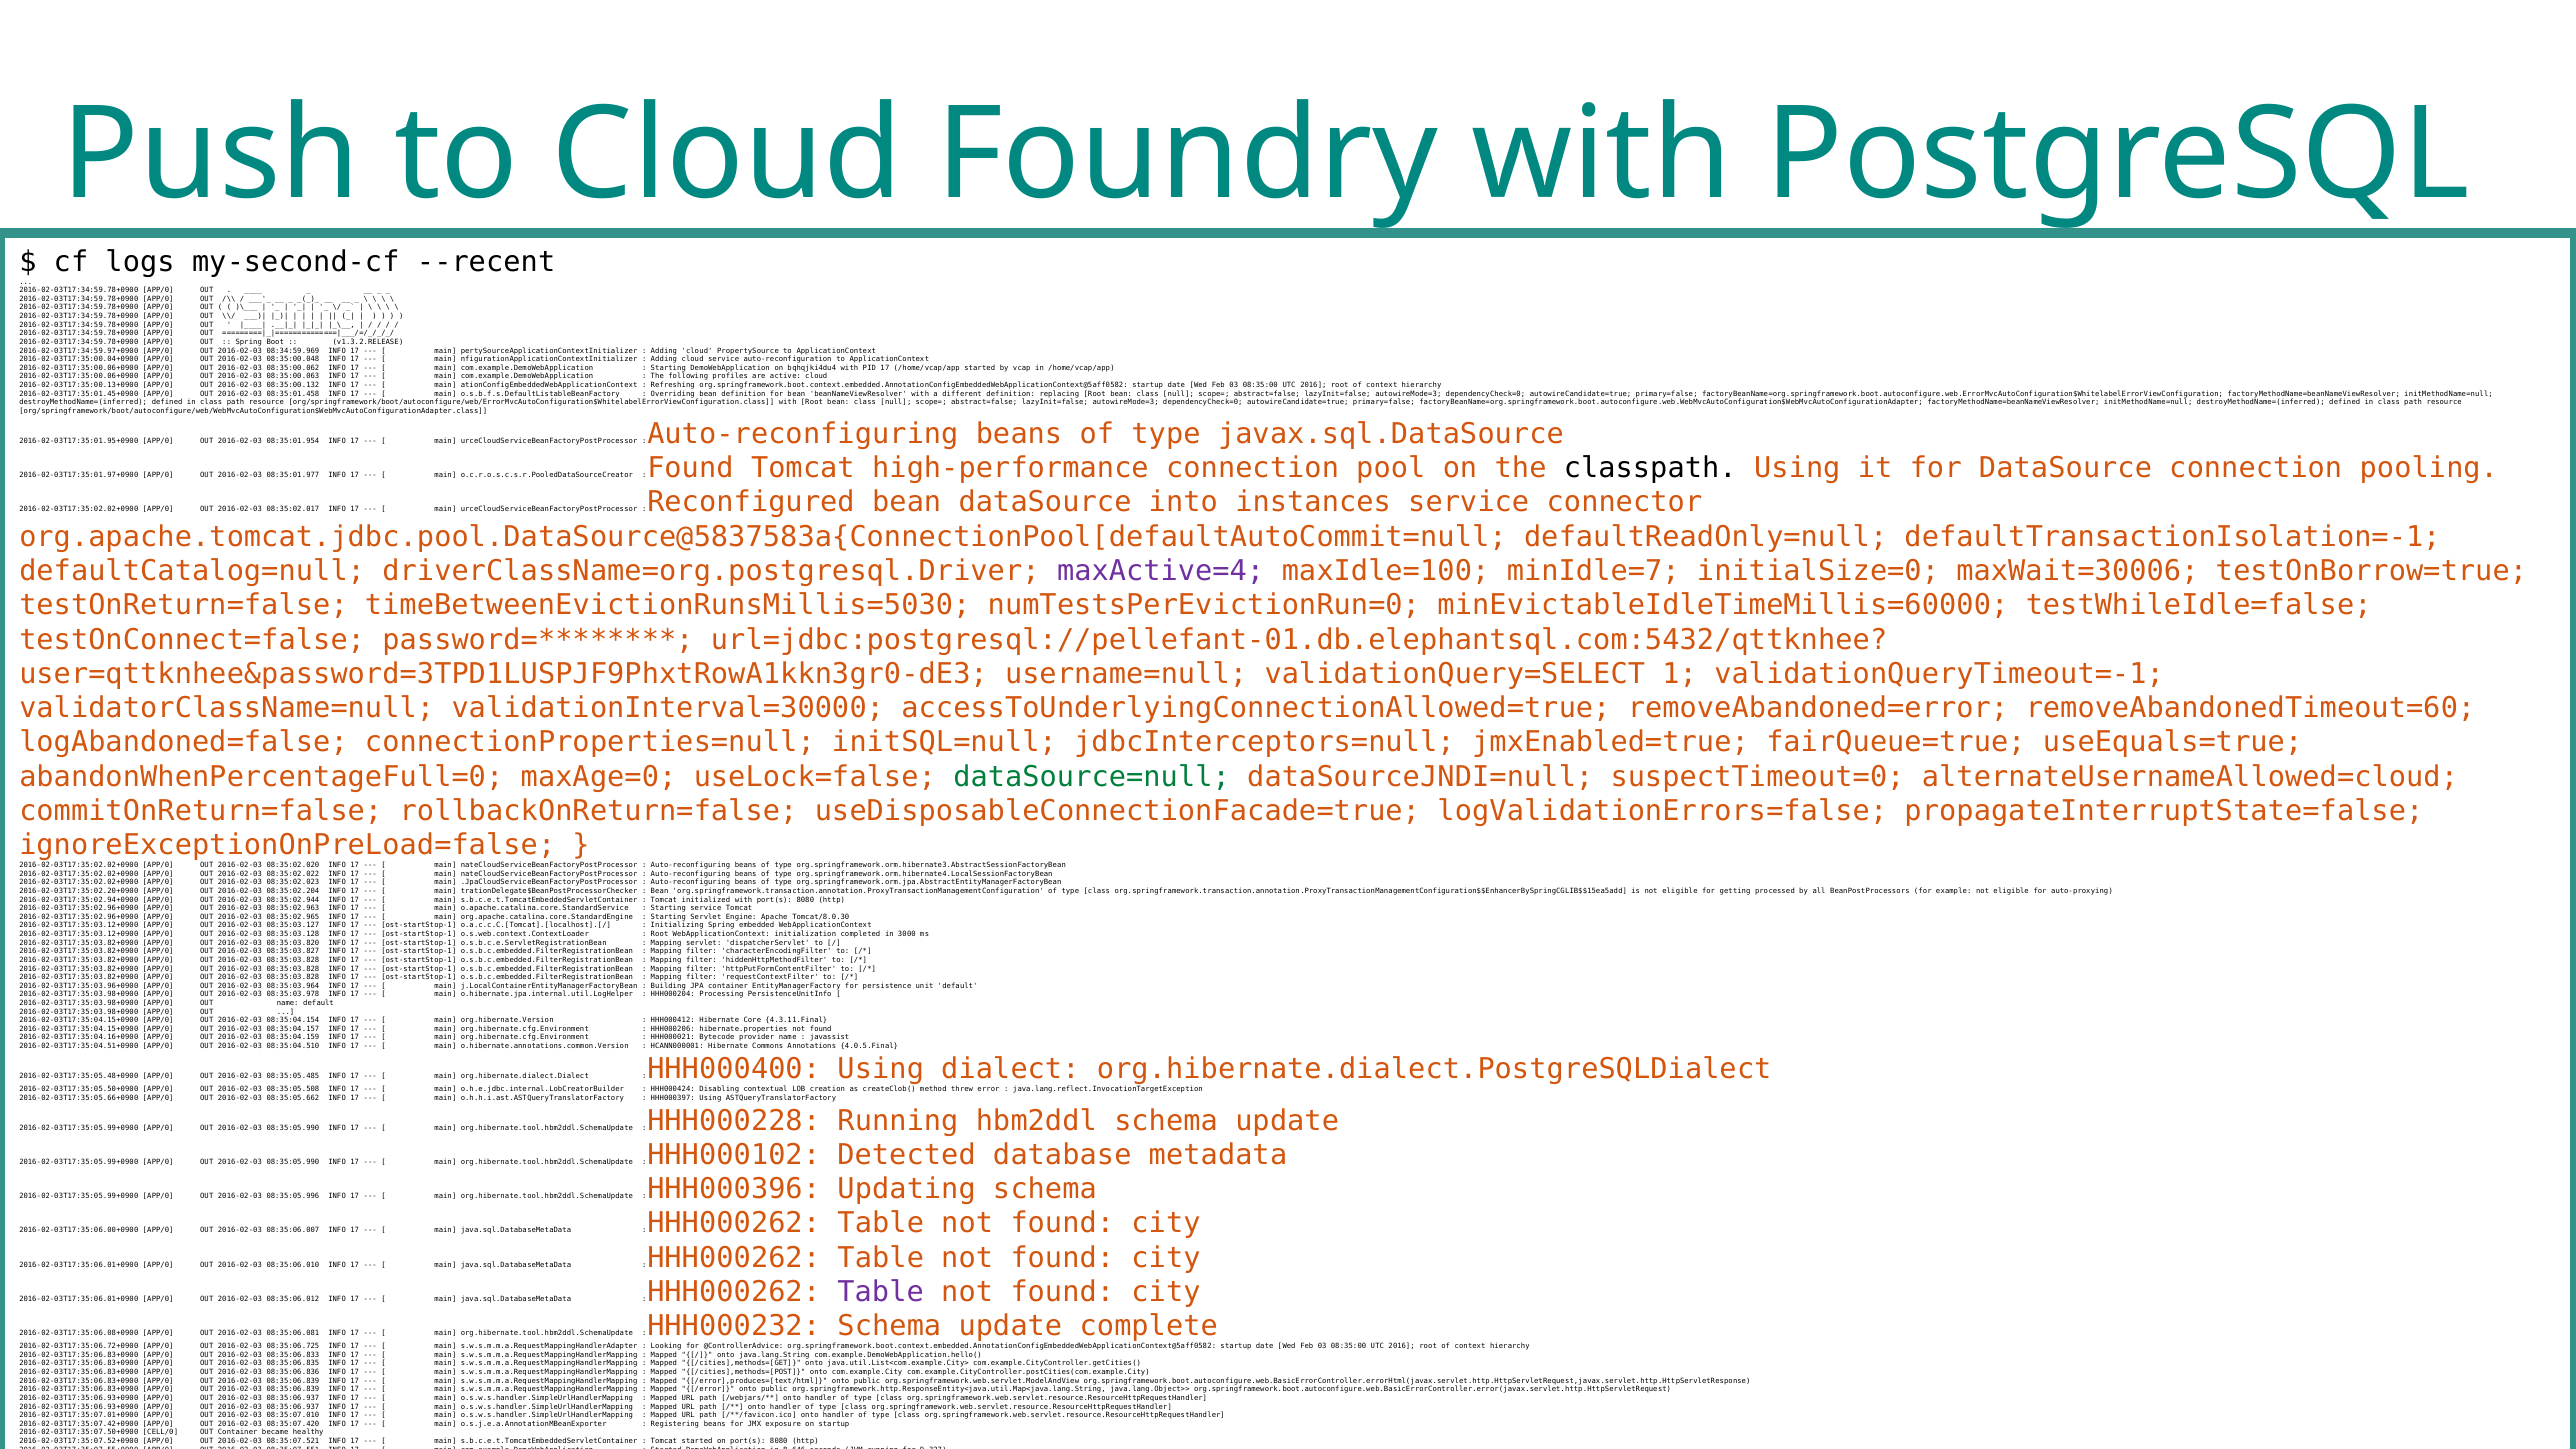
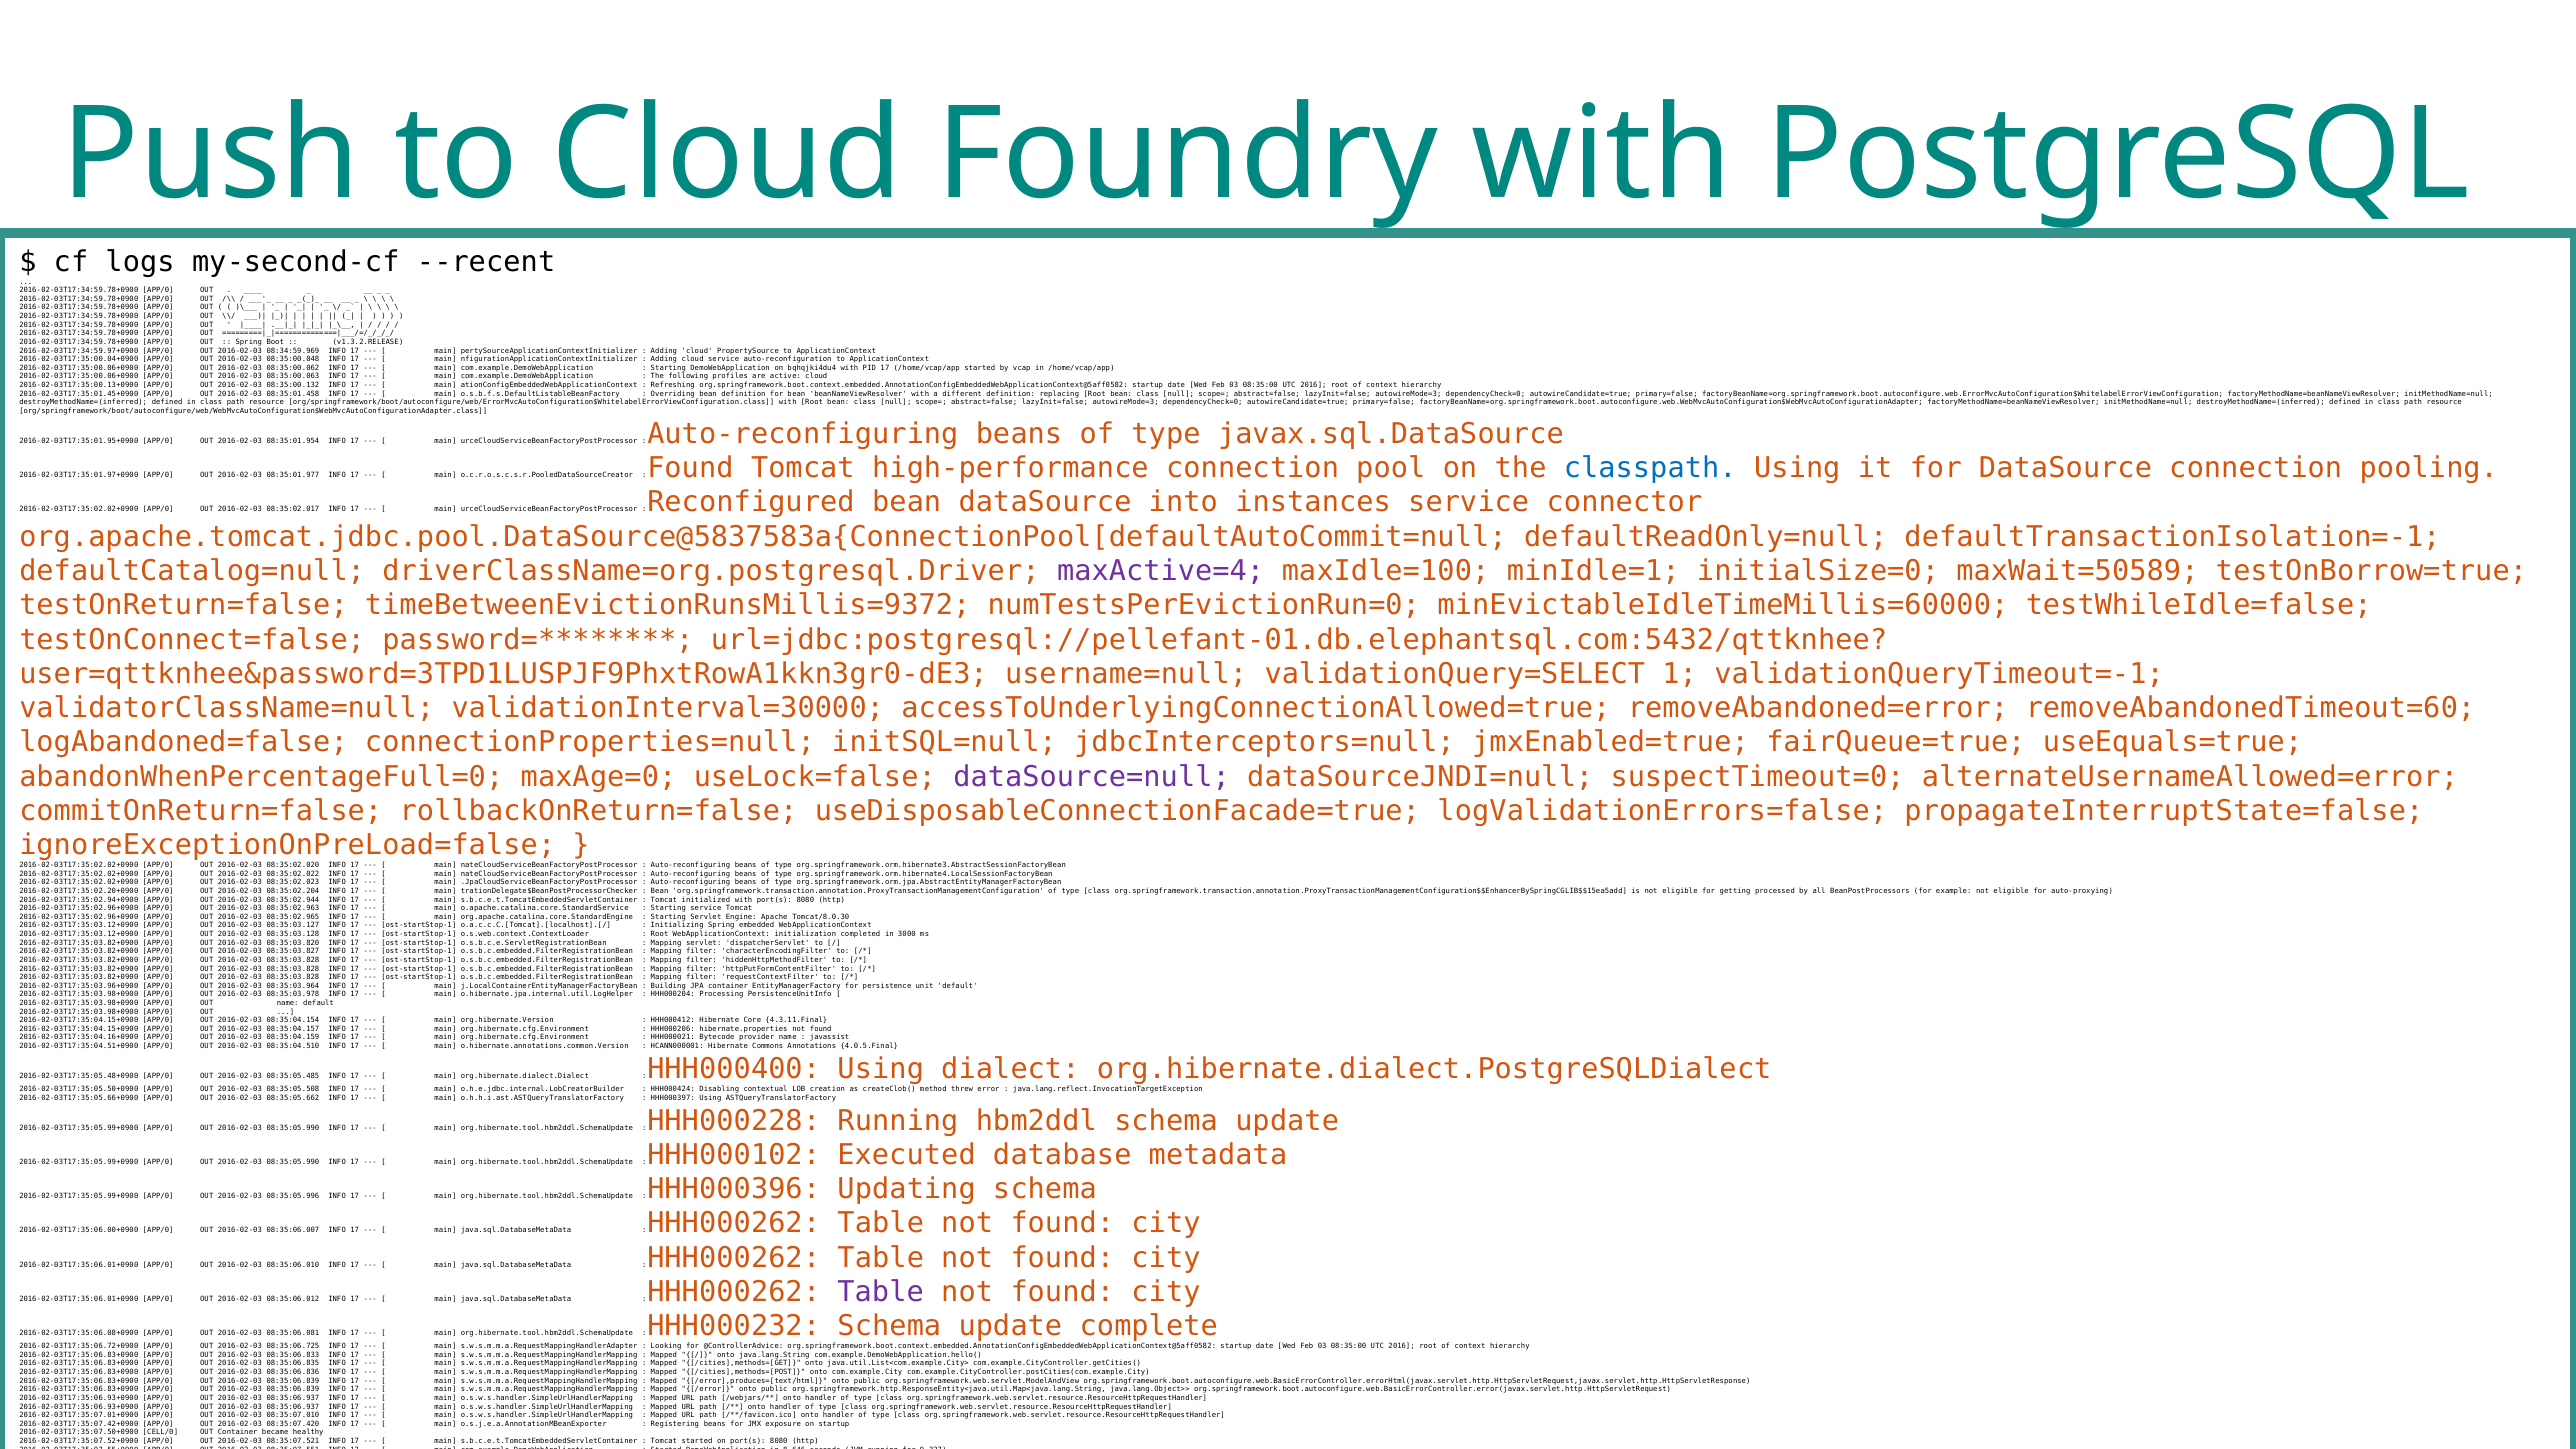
classpath colour: black -> blue
minIdle=7: minIdle=7 -> minIdle=1
maxWait=30006: maxWait=30006 -> maxWait=50589
timeBetweenEvictionRunsMillis=5030: timeBetweenEvictionRunsMillis=5030 -> timeBetweenEvictionRunsMillis=9372
dataSource=null colour: green -> purple
alternateUsernameAllowed=cloud: alternateUsernameAllowed=cloud -> alternateUsernameAllowed=error
Detected: Detected -> Executed
